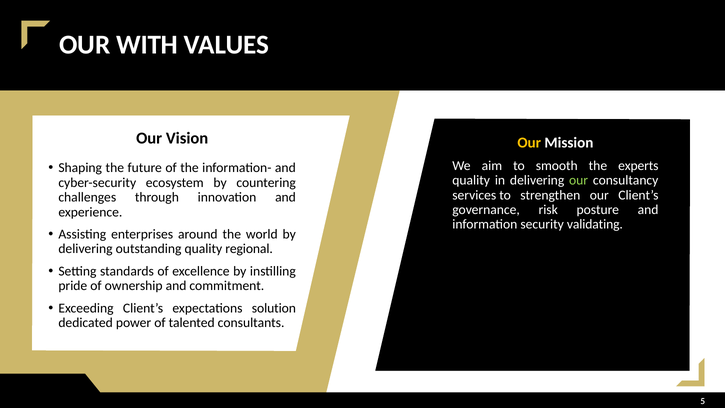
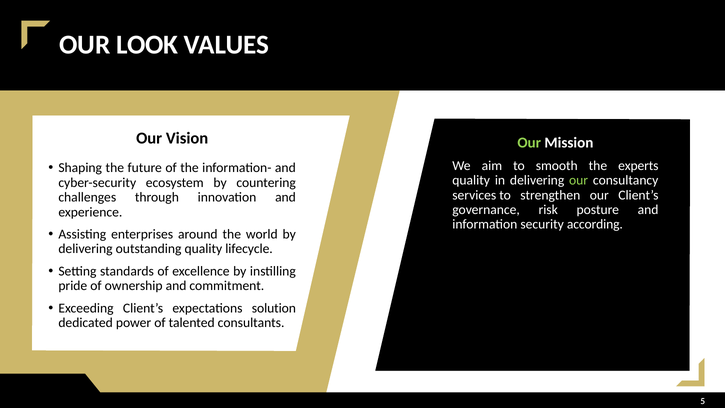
WITH: WITH -> LOOK
Our at (529, 143) colour: yellow -> light green
validating: validating -> according
regional: regional -> lifecycle
